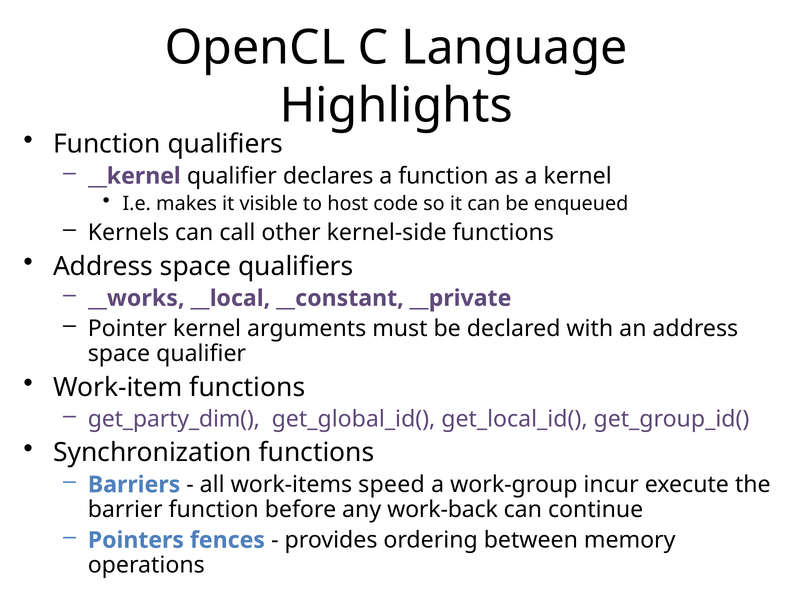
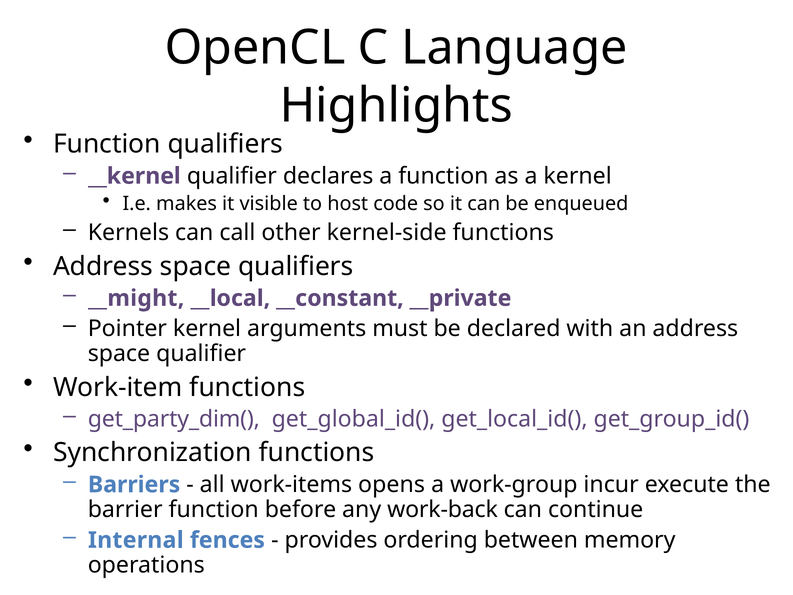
__works: __works -> __might
speed: speed -> opens
Pointers: Pointers -> Internal
